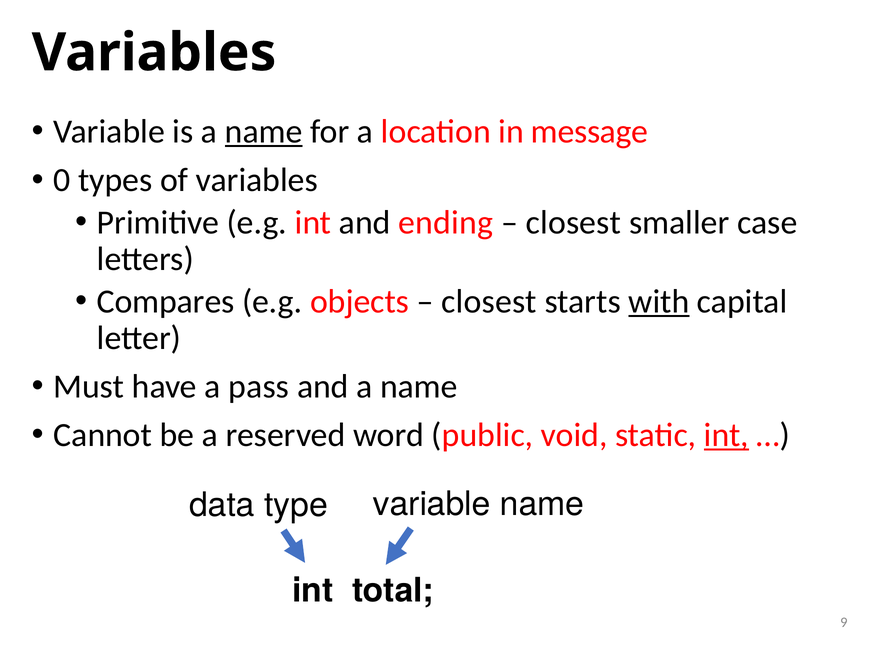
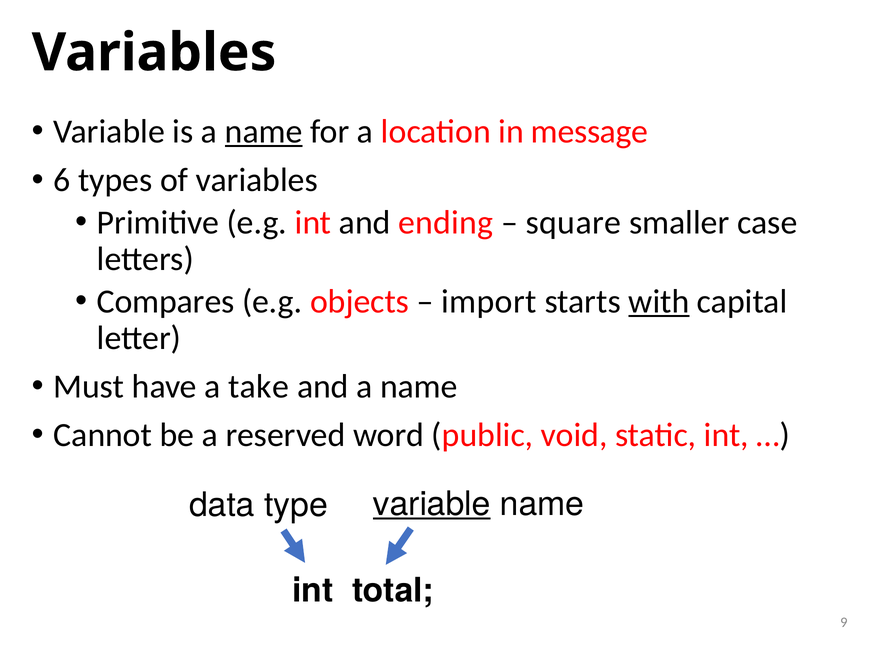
0: 0 -> 6
closest at (573, 223): closest -> square
closest at (489, 302): closest -> import
pass: pass -> take
int at (726, 435) underline: present -> none
variable at (432, 504) underline: none -> present
